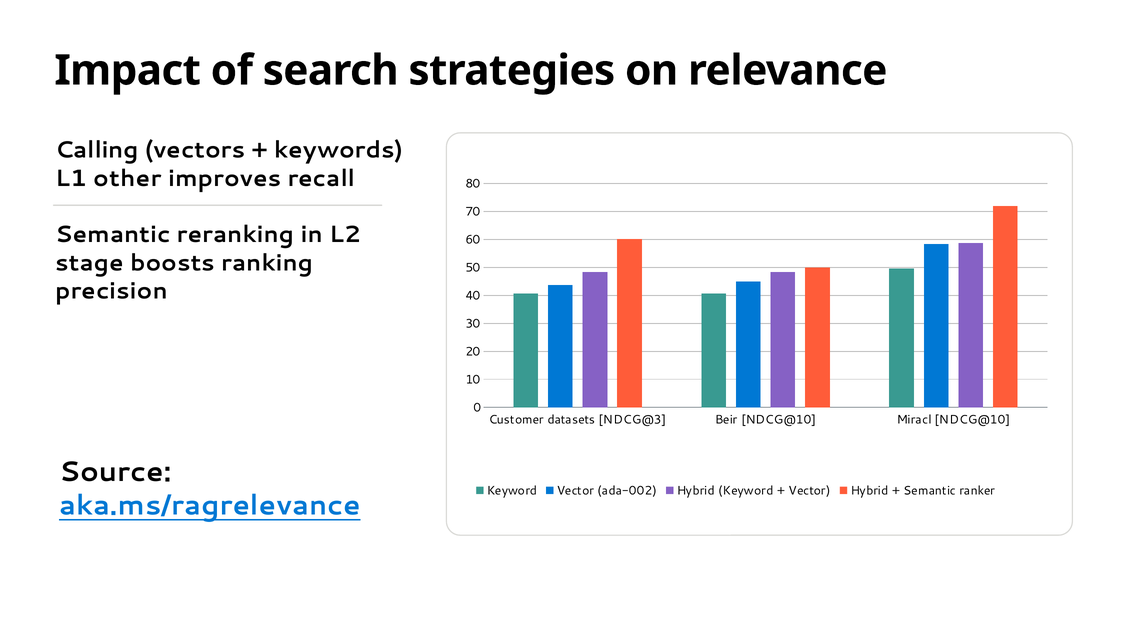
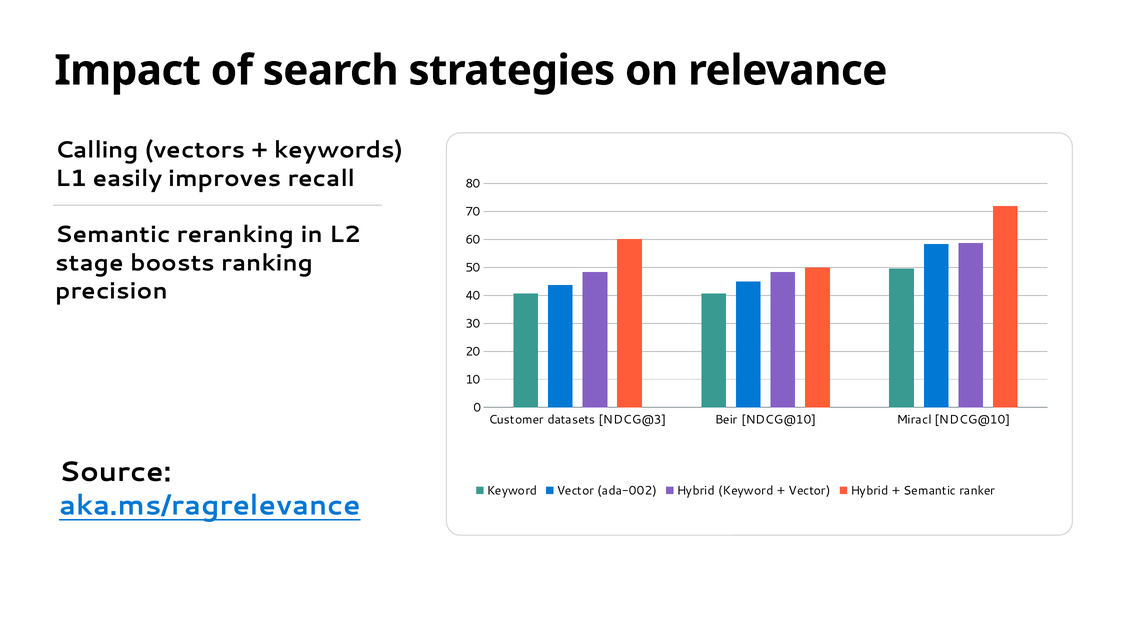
other: other -> easily
